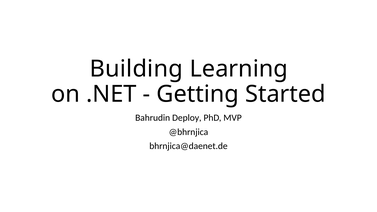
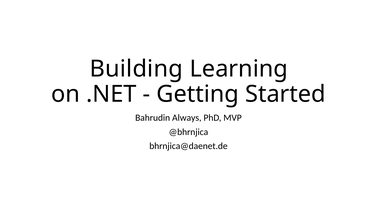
Deploy: Deploy -> Always
